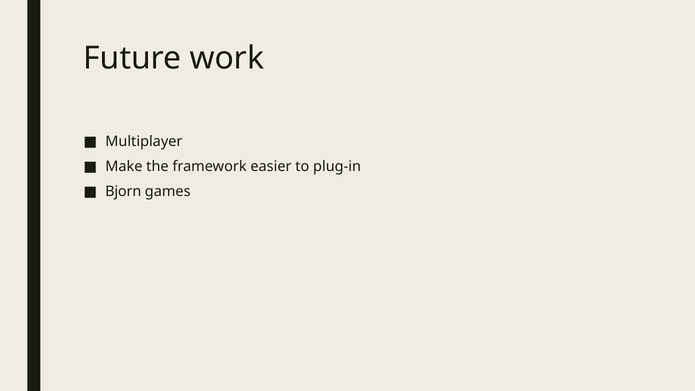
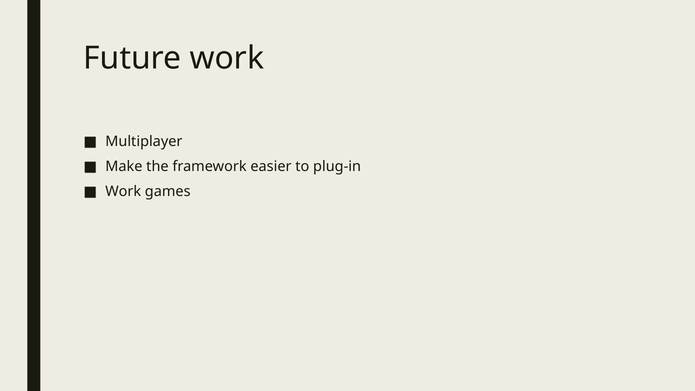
Bjorn at (123, 191): Bjorn -> Work
